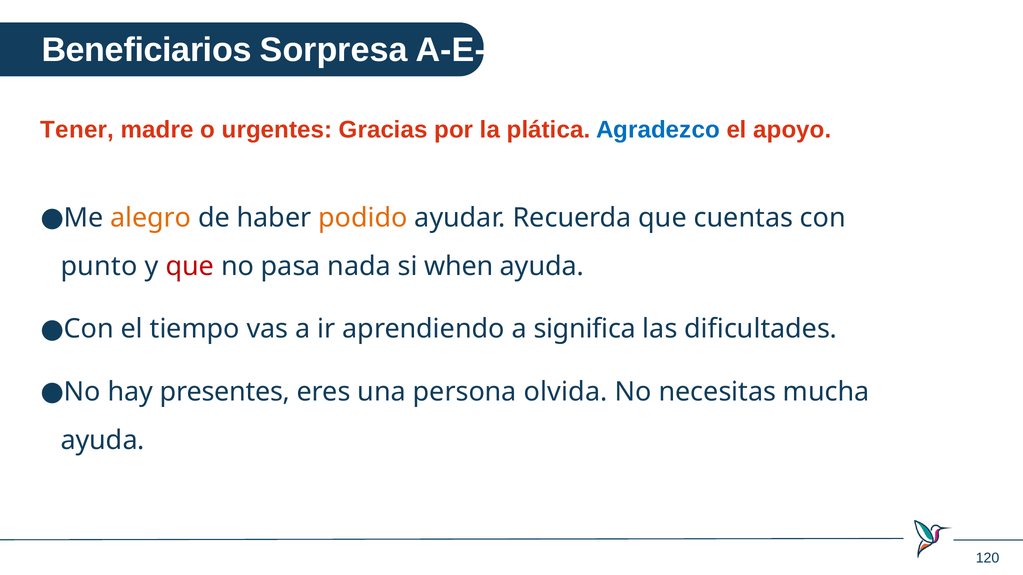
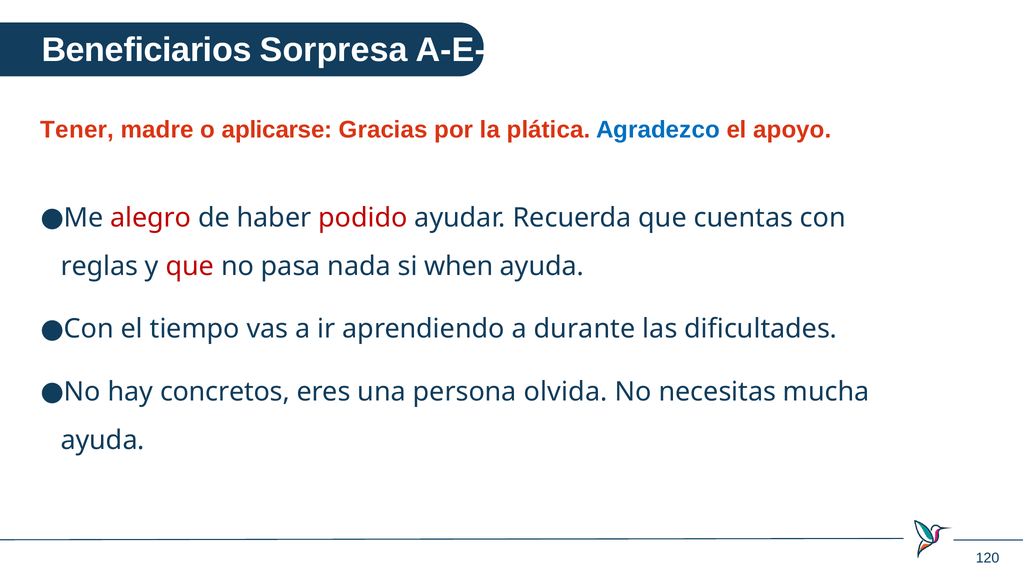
urgentes: urgentes -> aplicarse
alegro colour: orange -> red
podido colour: orange -> red
punto: punto -> reglas
significa: significa -> durante
presentes: presentes -> concretos
